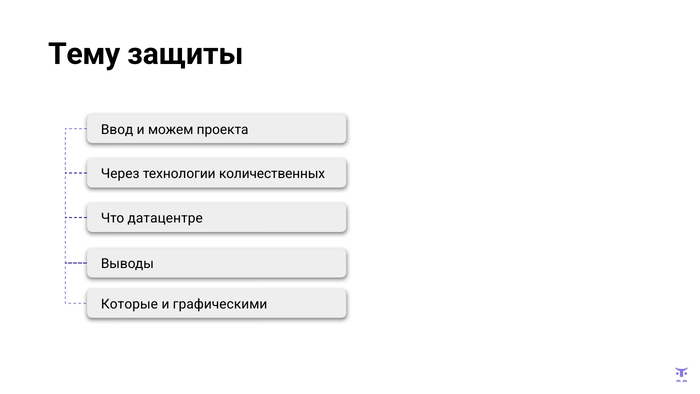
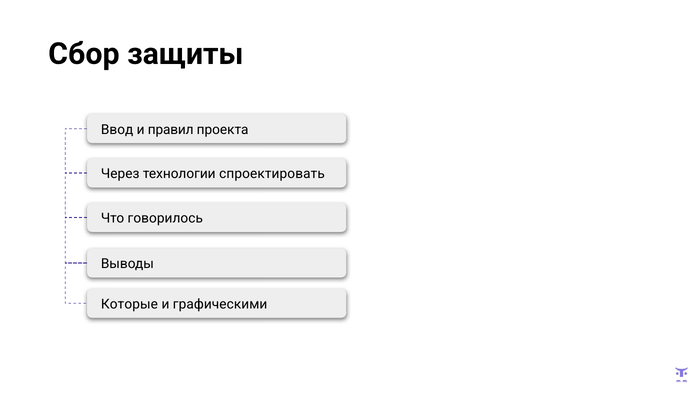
Тему: Тему -> Сбор
можем: можем -> правил
количественных: количественных -> спроектировать
датацентре: датацентре -> говорилось
